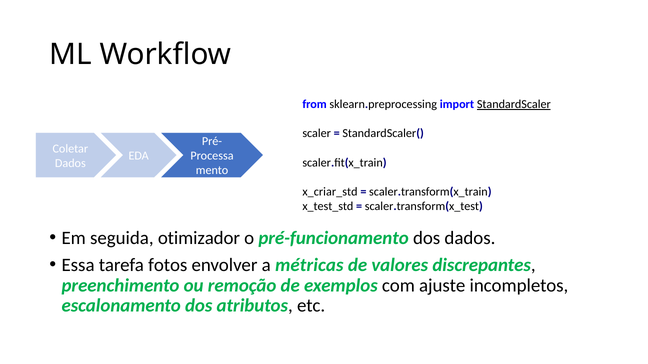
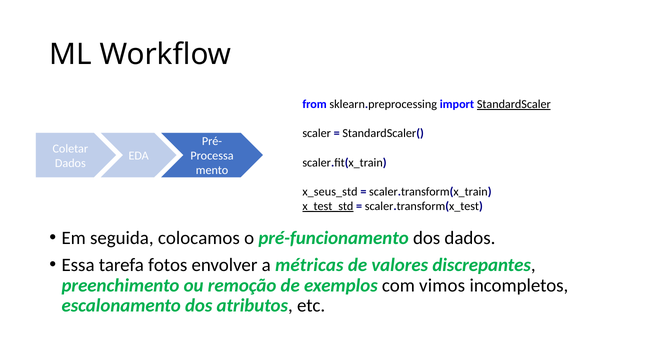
x_criar_std: x_criar_std -> x_seus_std
x_test_std underline: none -> present
otimizador: otimizador -> colocamos
ajuste: ajuste -> vimos
